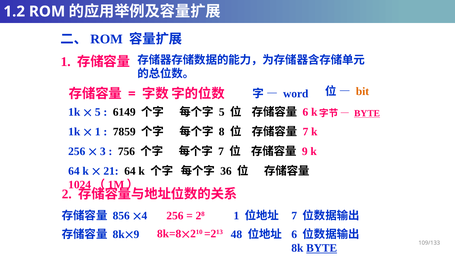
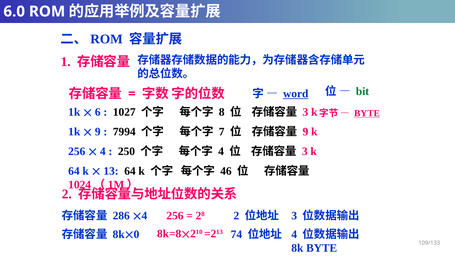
1.2: 1.2 -> 6.0
word underline: none -> present
bit colour: orange -> green
5 at (98, 112): 5 -> 6
6149: 6149 -> 1027
5 at (222, 112): 5 -> 8
6 at (305, 112): 6 -> 3
1 at (98, 132): 1 -> 9
7859: 7859 -> 7994
8: 8 -> 7
7 at (305, 132): 7 -> 9
3 at (103, 151): 3 -> 4
756: 756 -> 250
7 at (221, 151): 7 -> 4
9 at (305, 151): 9 -> 3
21: 21 -> 13
36: 36 -> 46
28 7: 7 -> 3
856: 856 -> 286
4 1: 1 -> 2
9 at (136, 234): 9 -> 0
48: 48 -> 74
6 at (294, 234): 6 -> 4
BYTE at (322, 248) underline: present -> none
